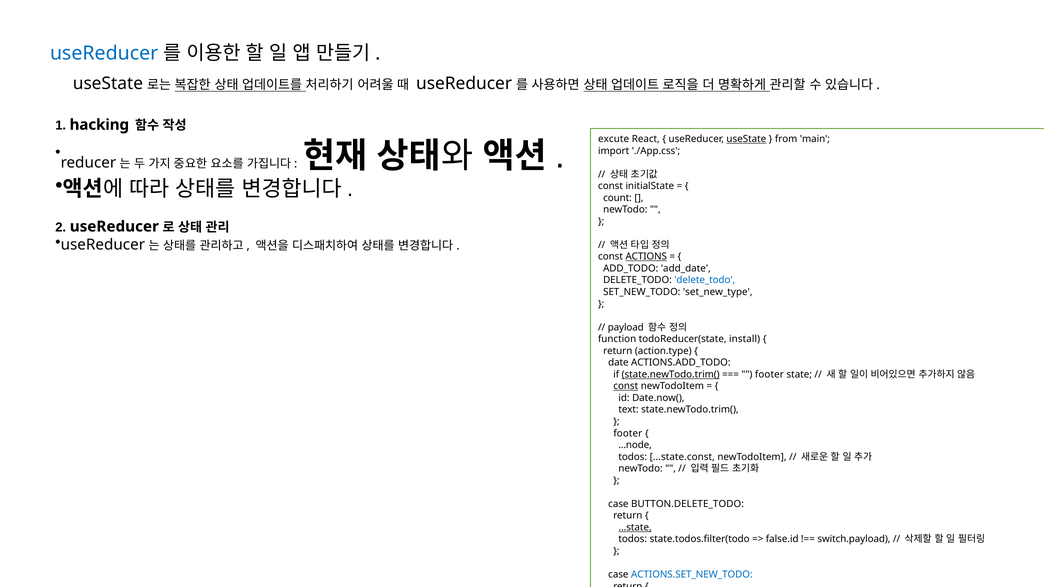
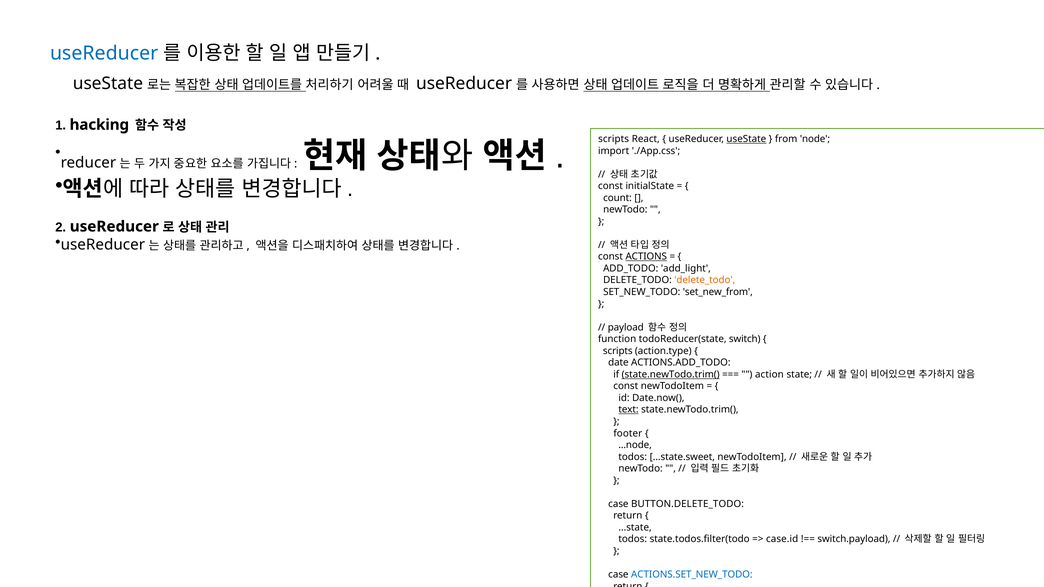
excute at (614, 139): excute -> scripts
main: main -> node
add_date: add_date -> add_light
delete_todo at (705, 280) colour: blue -> orange
set_new_type: set_new_type -> set_new_from
install: install -> switch
return at (618, 351): return -> scripts
footer at (769, 375): footer -> action
const at (626, 386) underline: present -> none
text underline: none -> present
...state.const: ...state.const -> ...state.sweet
...state at (635, 528) underline: present -> none
false.id: false.id -> case.id
